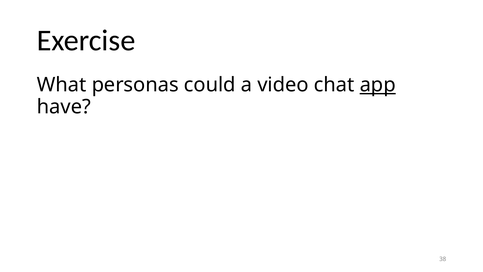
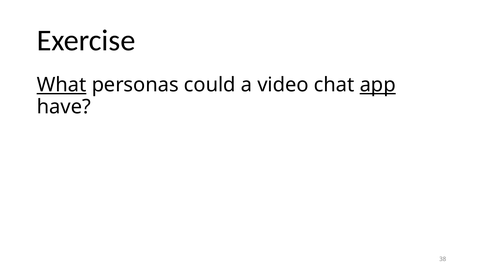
What underline: none -> present
